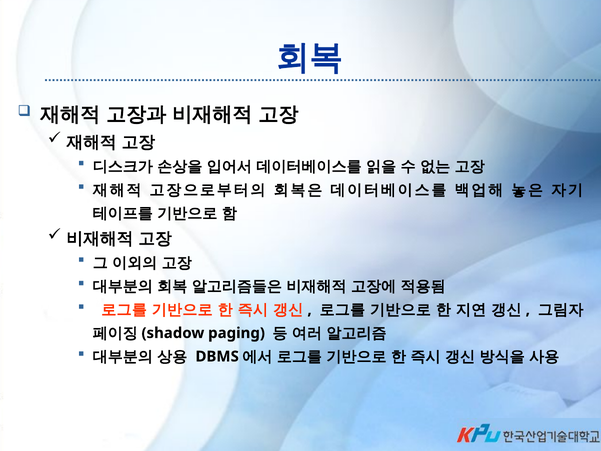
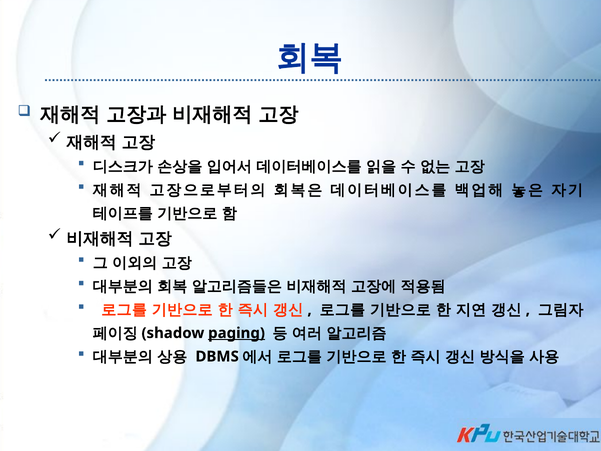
paging underline: none -> present
